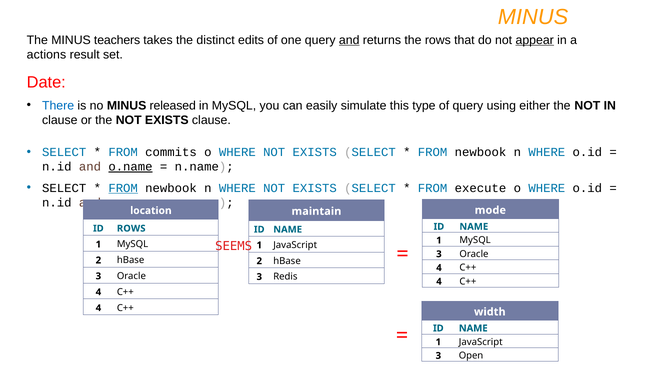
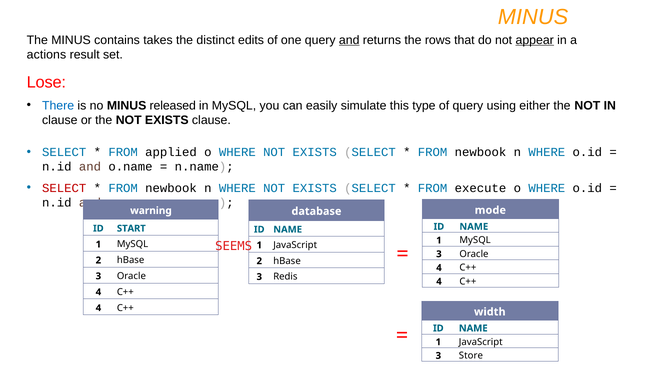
teachers: teachers -> contains
Date: Date -> Lose
commits: commits -> applied
o.name at (130, 167) underline: present -> none
SELECT at (64, 188) colour: black -> red
FROM at (123, 188) underline: present -> none
location: location -> warning
maintain: maintain -> database
ID ROWS: ROWS -> START
Open: Open -> Store
